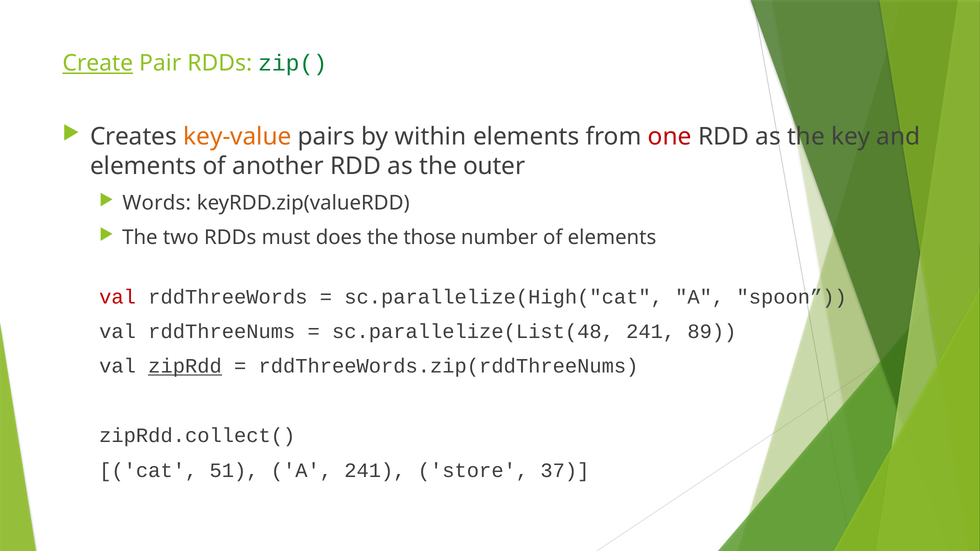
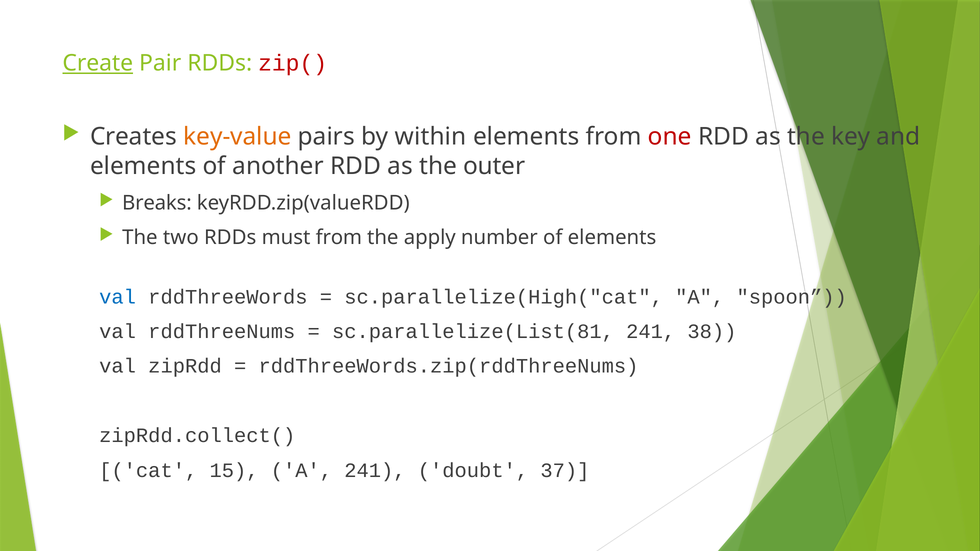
zip( colour: green -> red
Words: Words -> Breaks
must does: does -> from
those: those -> apply
val at (118, 297) colour: red -> blue
sc.parallelize(List(48: sc.parallelize(List(48 -> sc.parallelize(List(81
89: 89 -> 38
zipRdd underline: present -> none
51: 51 -> 15
store: store -> doubt
